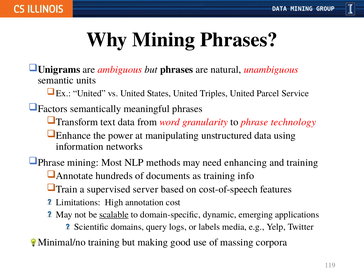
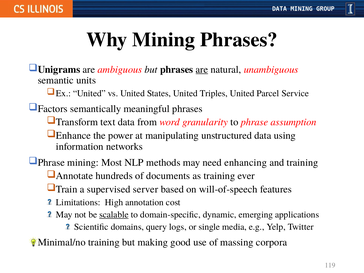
are at (202, 69) underline: none -> present
technology: technology -> assumption
info: info -> ever
cost-of-speech: cost-of-speech -> will-of-speech
labels: labels -> single
